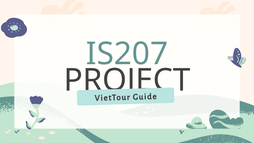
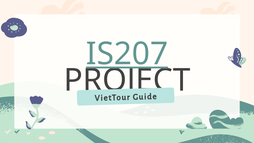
IS207 underline: none -> present
